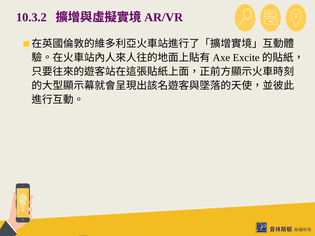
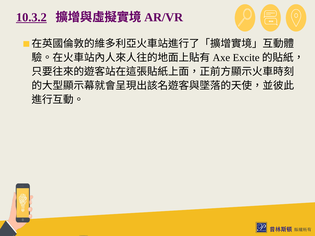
10.3.2 underline: none -> present
